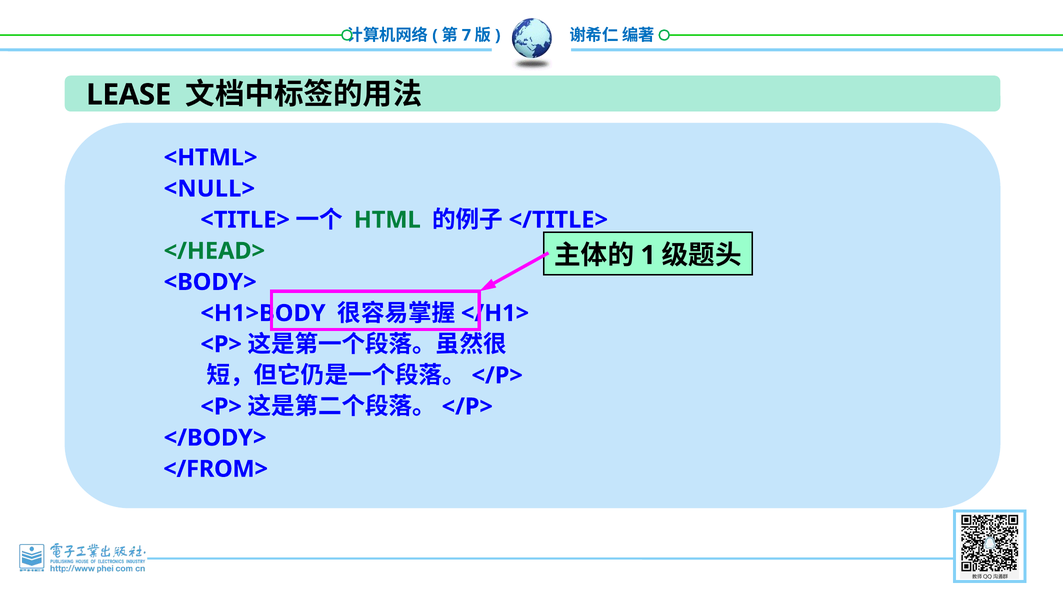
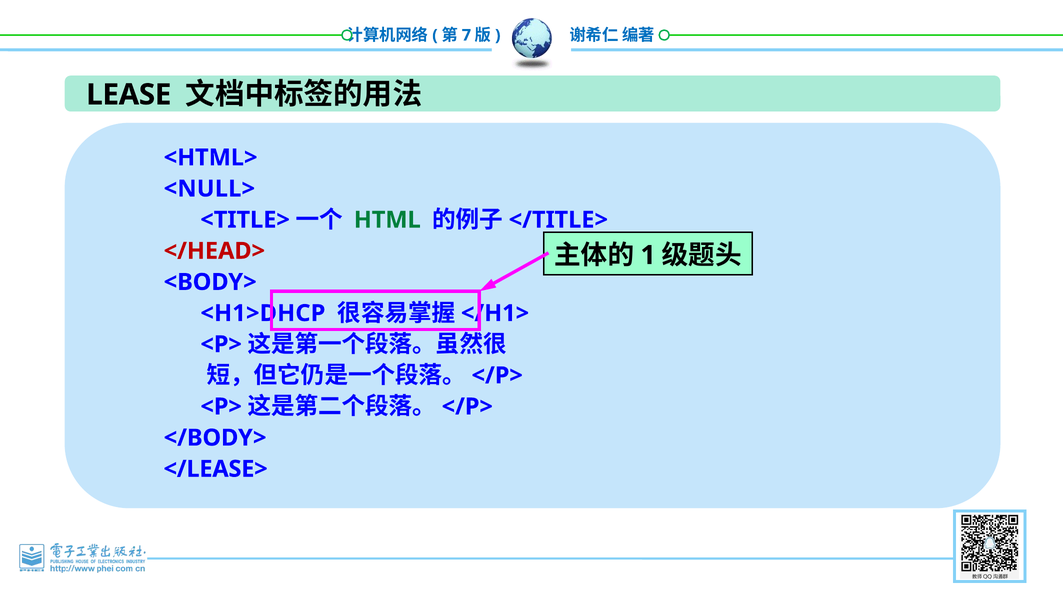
</HEAD> colour: green -> red
<H1>BODY: <H1>BODY -> <H1>DHCP
</FROM>: </FROM> -> </LEASE>
